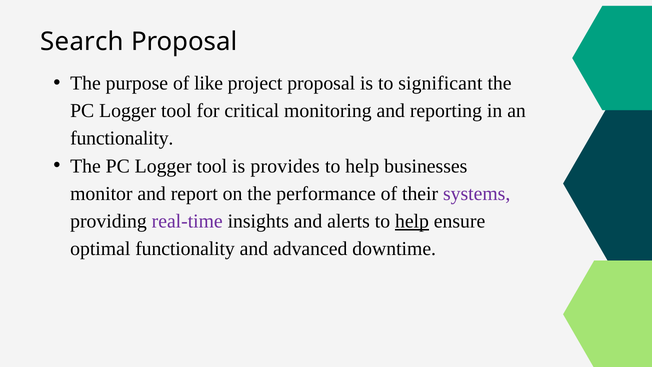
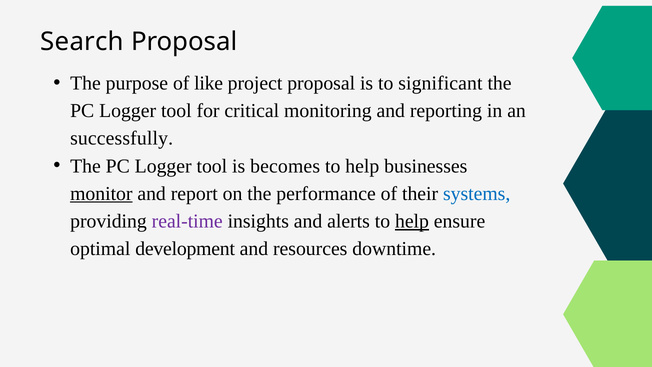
functionality at (122, 138): functionality -> successfully
provides: provides -> becomes
monitor underline: none -> present
systems colour: purple -> blue
optimal functionality: functionality -> development
advanced: advanced -> resources
